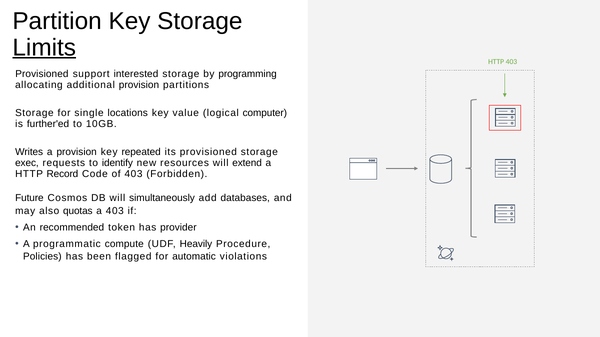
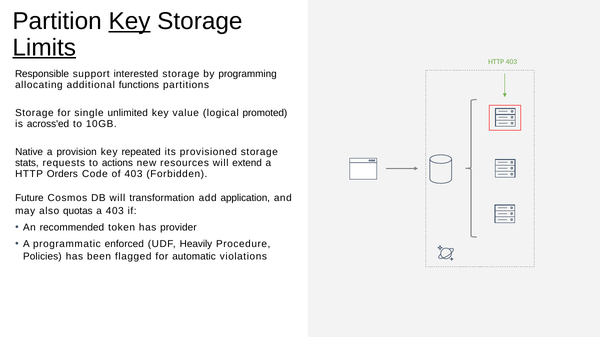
Key at (130, 21) underline: none -> present
Provisioned at (42, 74): Provisioned -> Responsible
additional provision: provision -> functions
locations: locations -> unlimited
computer: computer -> promoted
further'ed: further'ed -> across'ed
Writes: Writes -> Native
exec: exec -> stats
identify: identify -> actions
Record: Record -> Orders
simultaneously: simultaneously -> transformation
databases: databases -> application
compute: compute -> enforced
